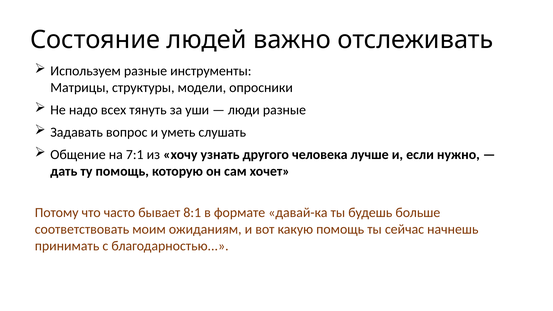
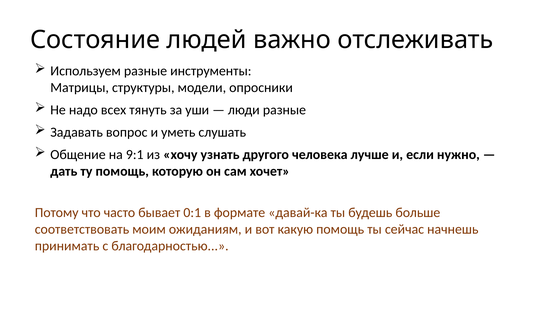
7:1: 7:1 -> 9:1
8:1: 8:1 -> 0:1
